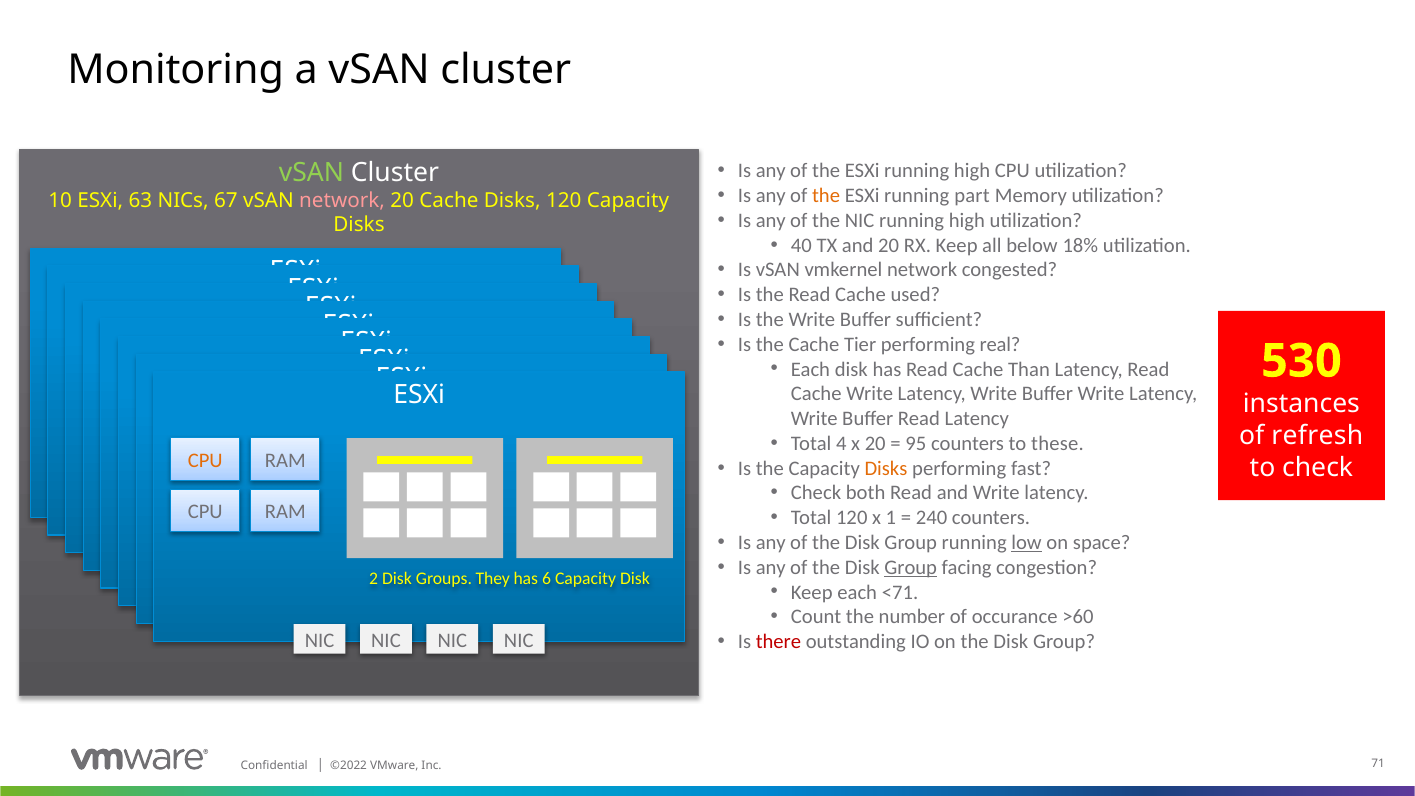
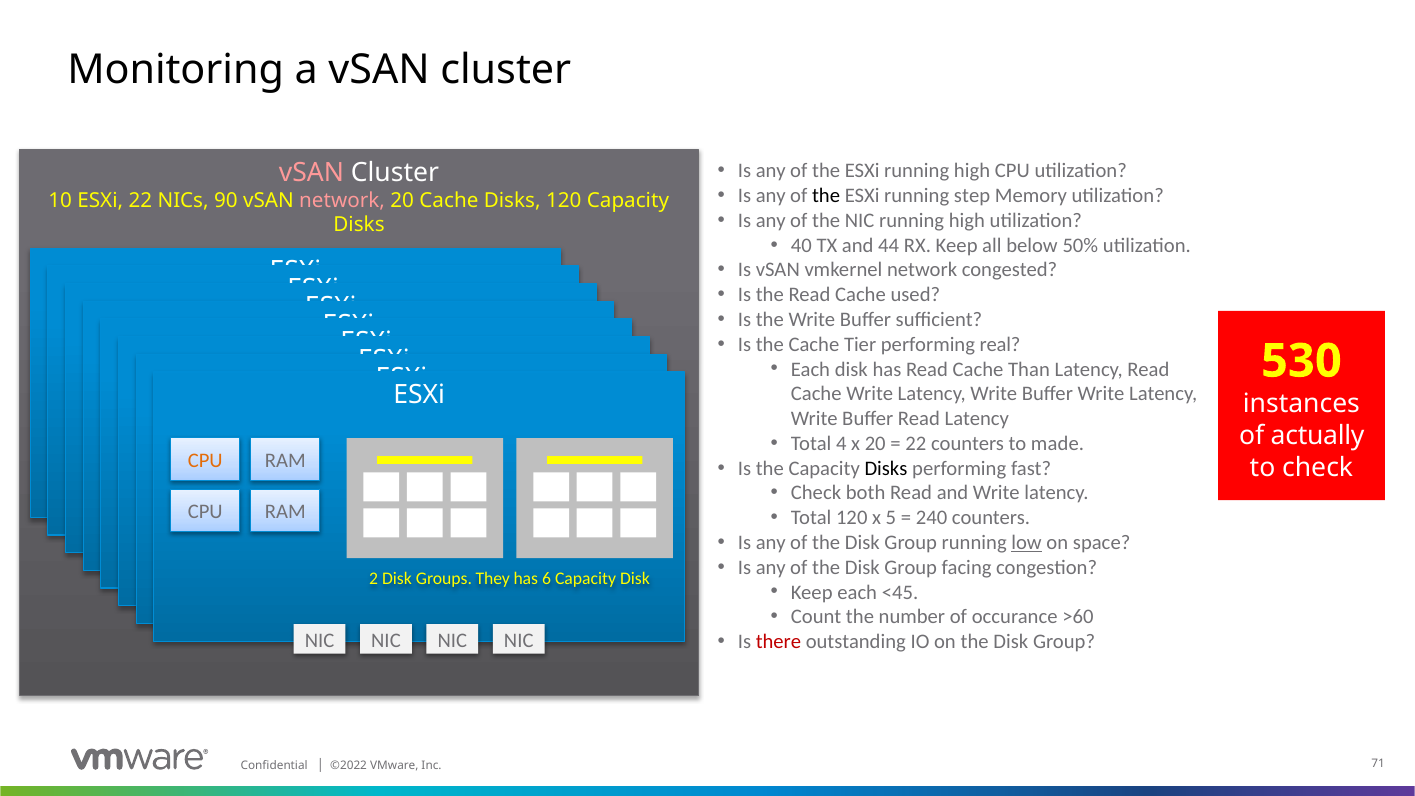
vSAN at (312, 172) colour: light green -> pink
the at (826, 196) colour: orange -> black
part: part -> step
ESXi 63: 63 -> 22
67: 67 -> 90
and 20: 20 -> 44
18%: 18% -> 50%
refresh: refresh -> actually
95 at (916, 444): 95 -> 22
these: these -> made
Disks at (886, 468) colour: orange -> black
1: 1 -> 5
Group at (911, 567) underline: present -> none
<71: <71 -> <45
